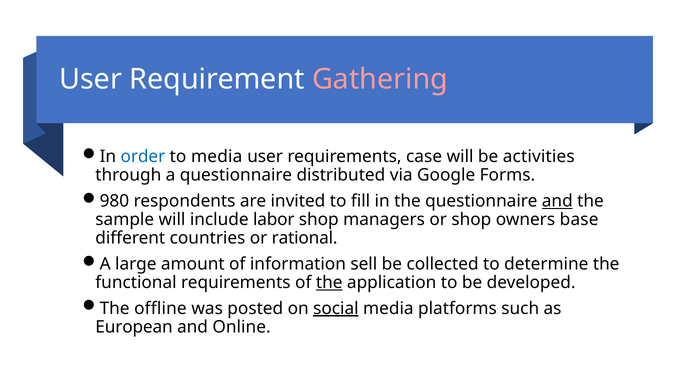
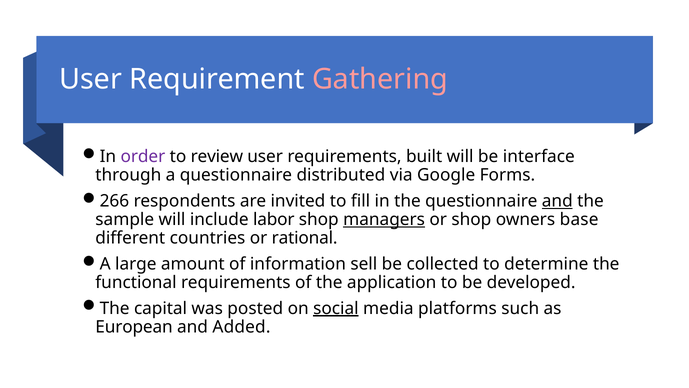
order colour: blue -> purple
to media: media -> review
case: case -> built
activities: activities -> interface
980: 980 -> 266
managers underline: none -> present
the at (329, 282) underline: present -> none
offline: offline -> capital
Online: Online -> Added
